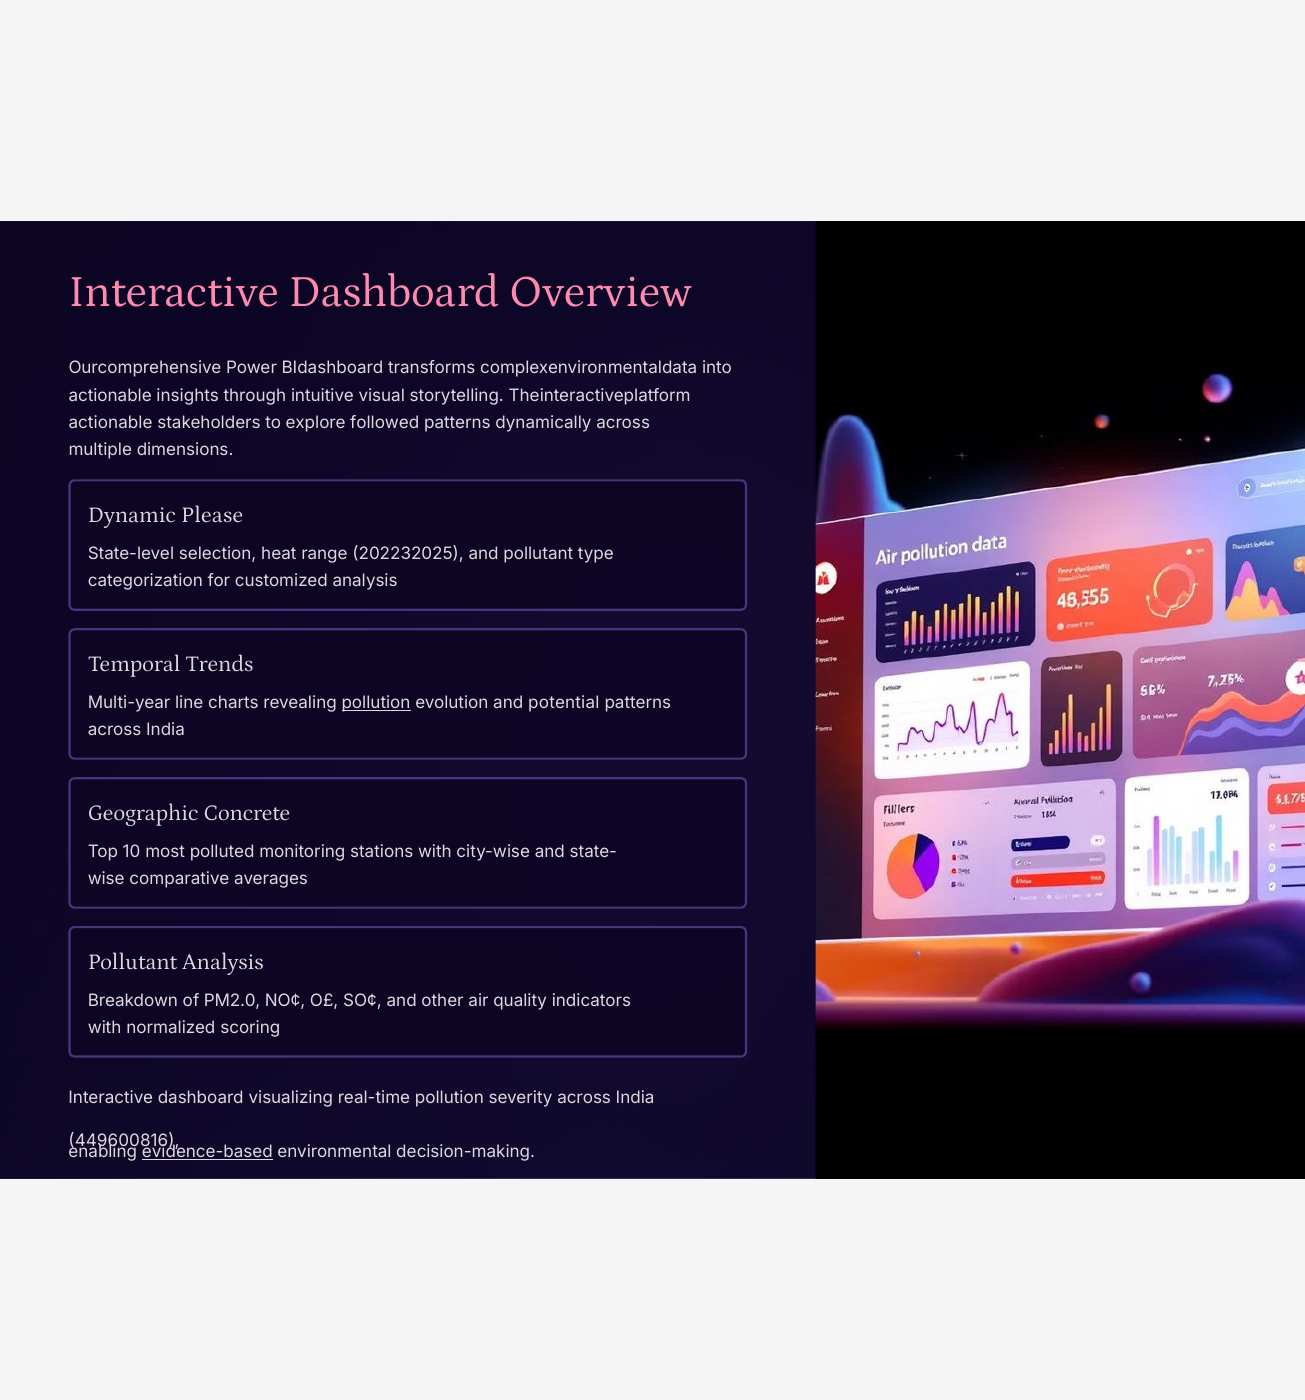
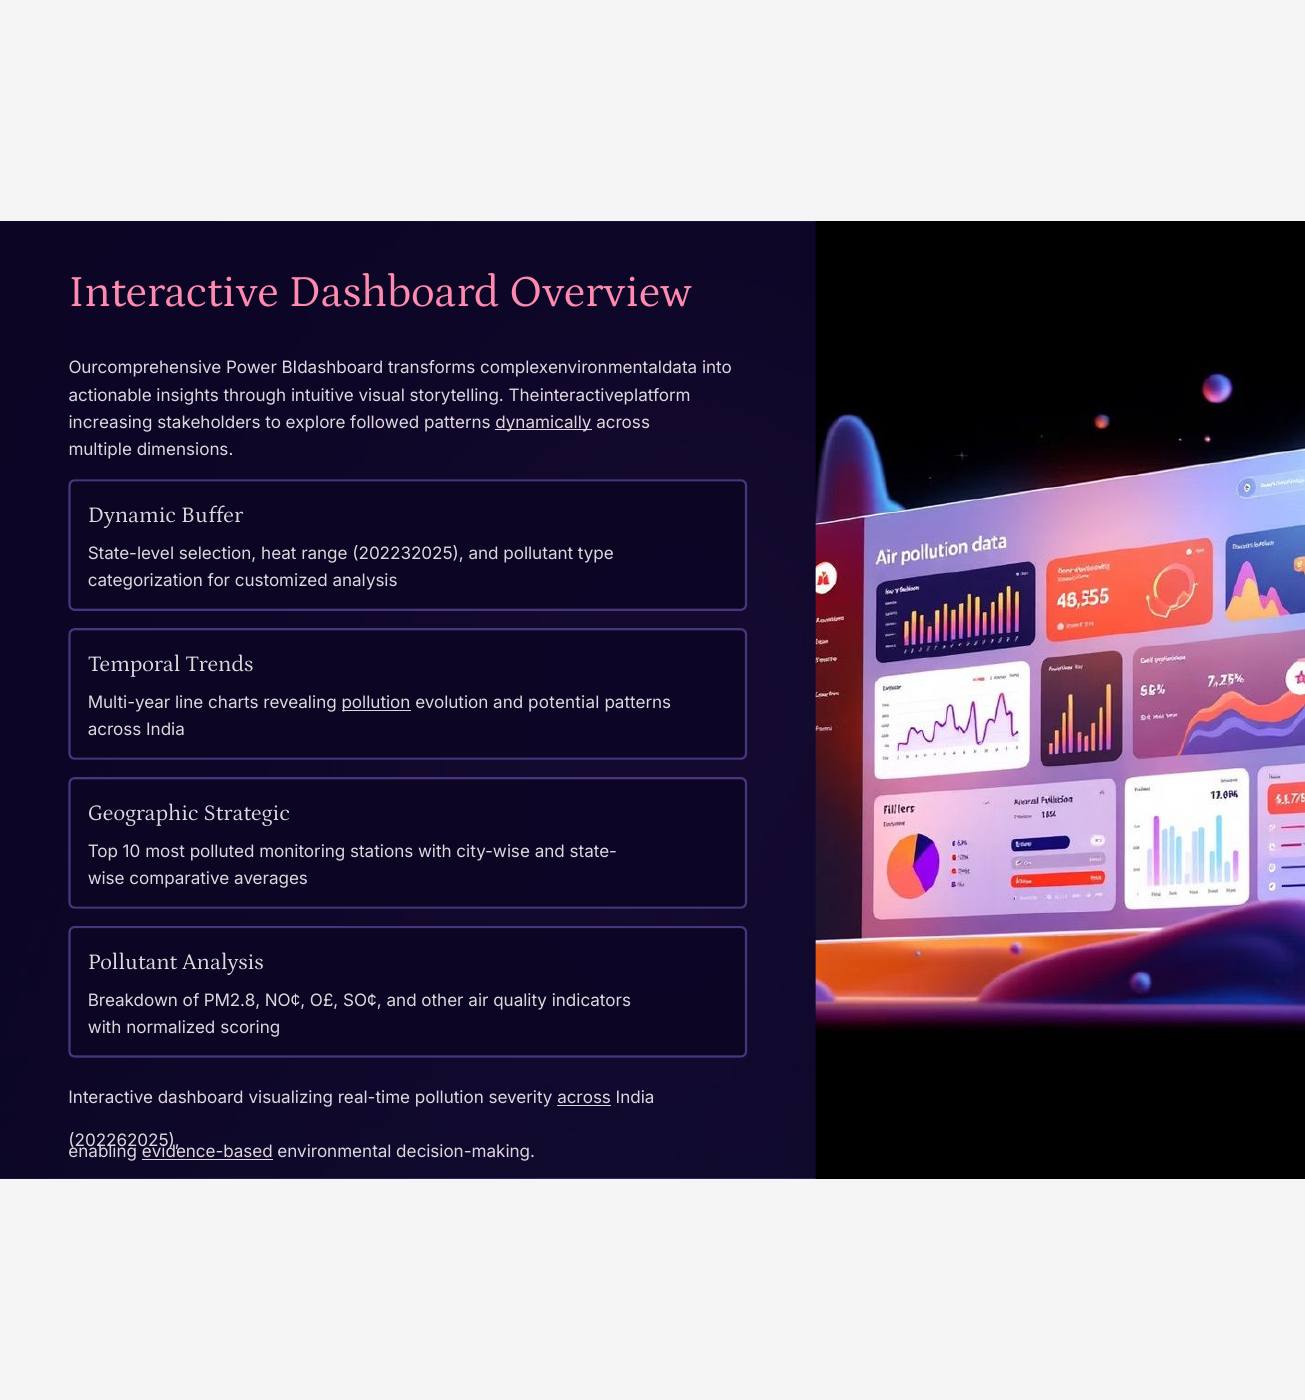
actionable at (111, 423): actionable -> increasing
dynamically underline: none -> present
Please: Please -> Buffer
Concrete: Concrete -> Strategic
PM2.0: PM2.0 -> PM2.8
across at (584, 1099) underline: none -> present
449600816: 449600816 -> 202262025
